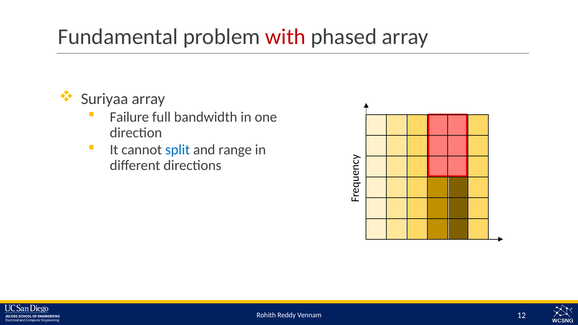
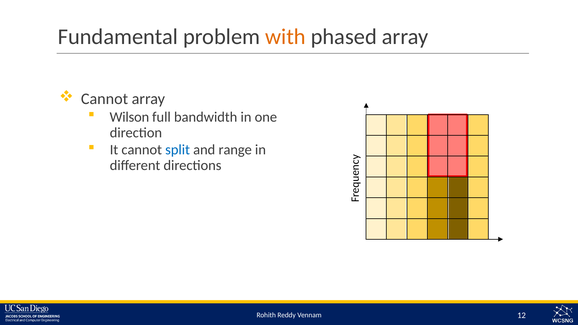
with colour: red -> orange
Suriyaa at (105, 99): Suriyaa -> Cannot
Failure: Failure -> Wilson
